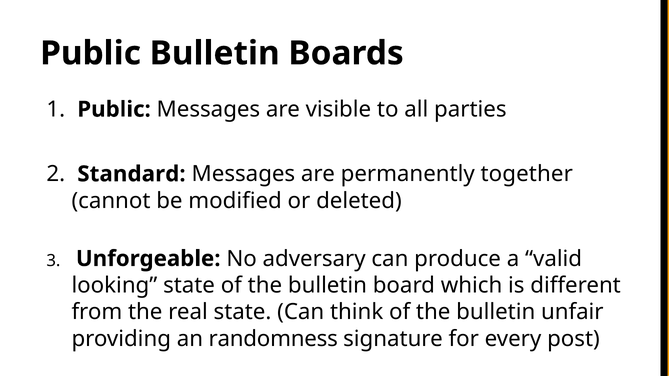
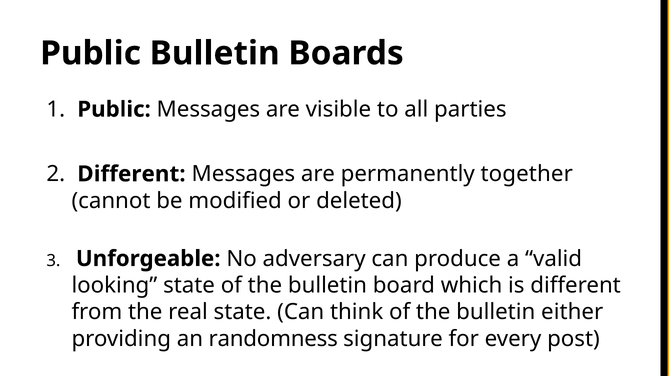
Standard at (131, 174): Standard -> Different
unfair: unfair -> either
